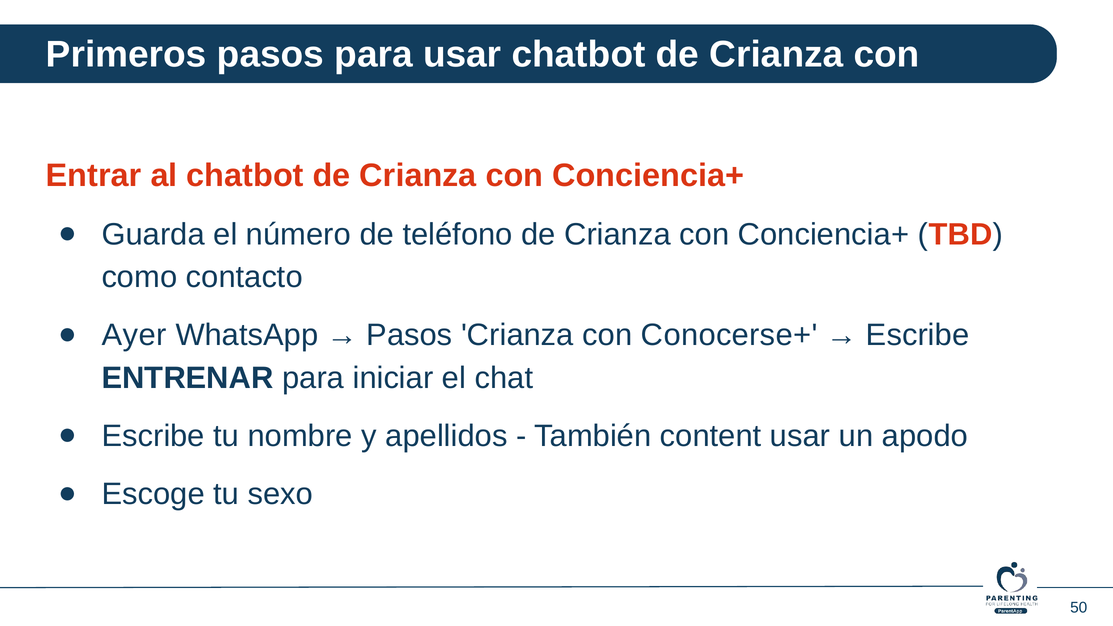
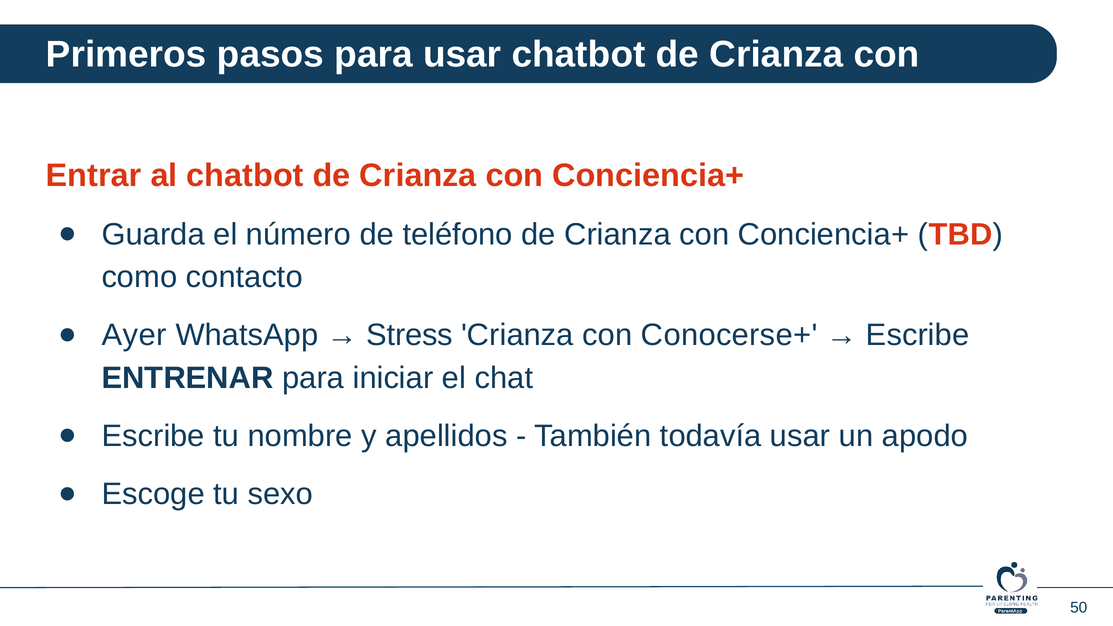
Pasos at (409, 335): Pasos -> Stress
content: content -> todavía
